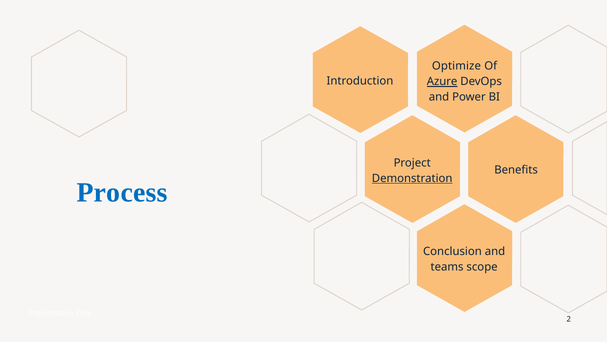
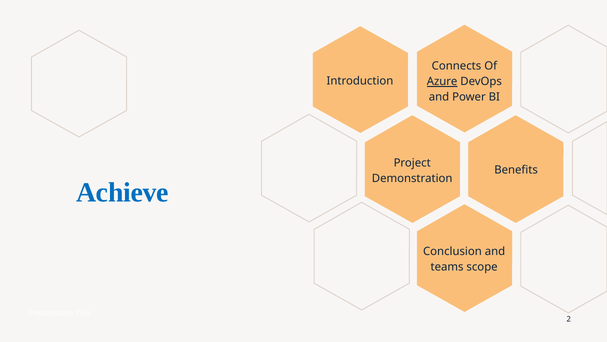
Optimize: Optimize -> Connects
Demonstration underline: present -> none
Process: Process -> Achieve
